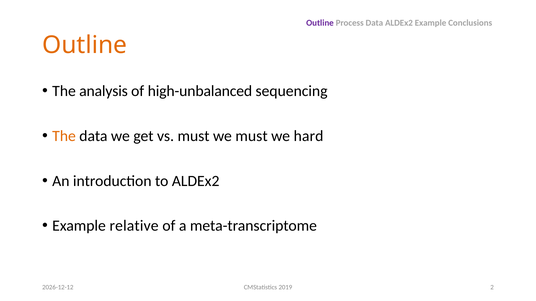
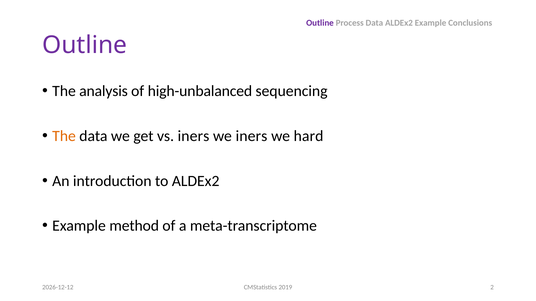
Outline at (85, 45) colour: orange -> purple
vs must: must -> iners
we must: must -> iners
relative: relative -> method
